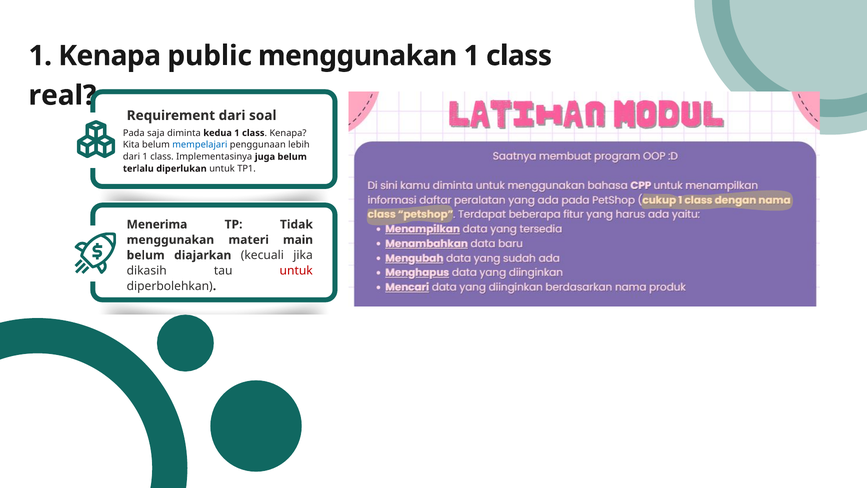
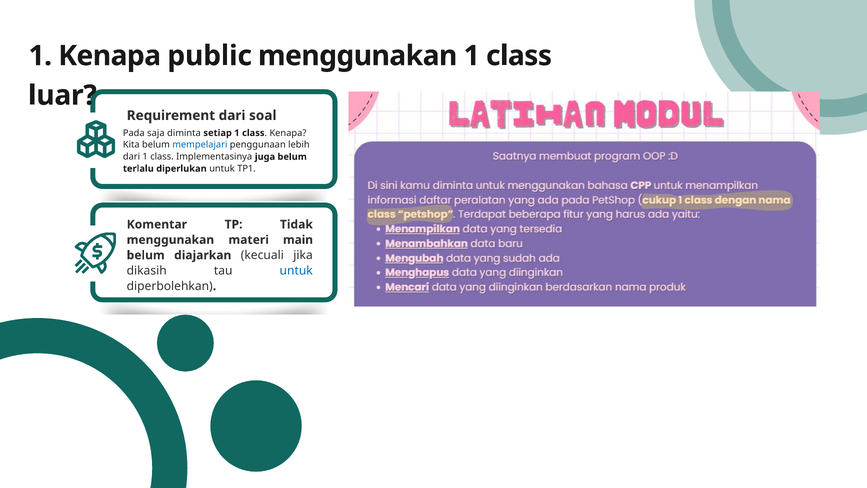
real: real -> luar
kedua: kedua -> setiap
Menerima: Menerima -> Komentar
untuk at (296, 271) colour: red -> blue
